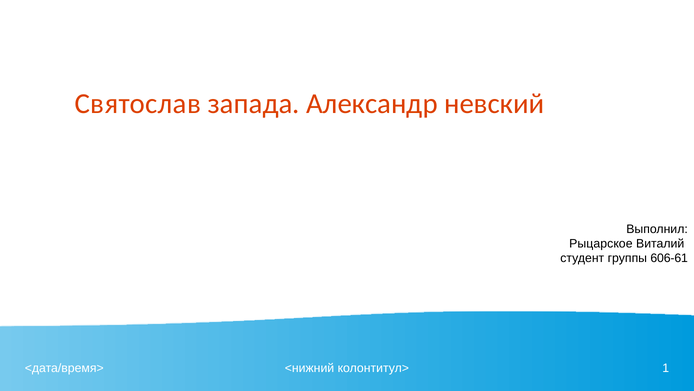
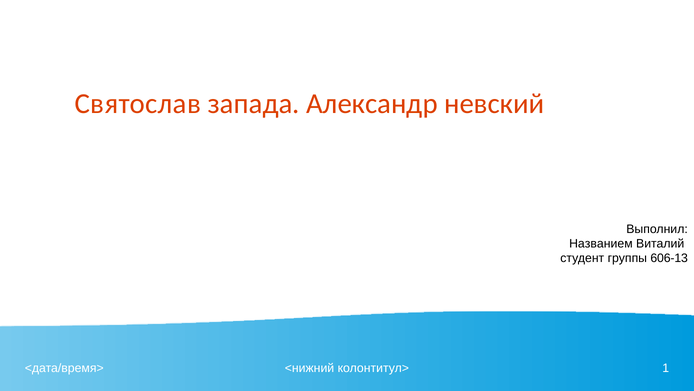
Рыцарское: Рыцарское -> Названием
606-61: 606-61 -> 606-13
